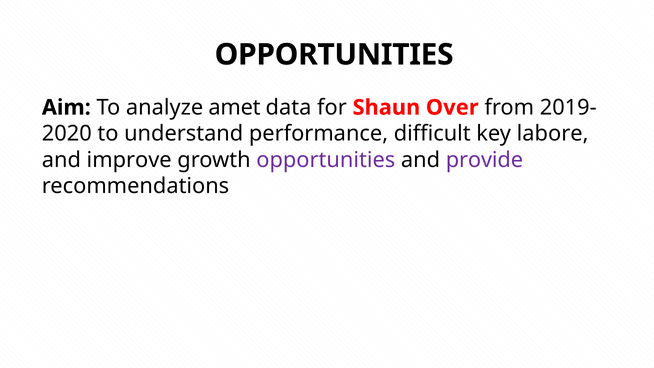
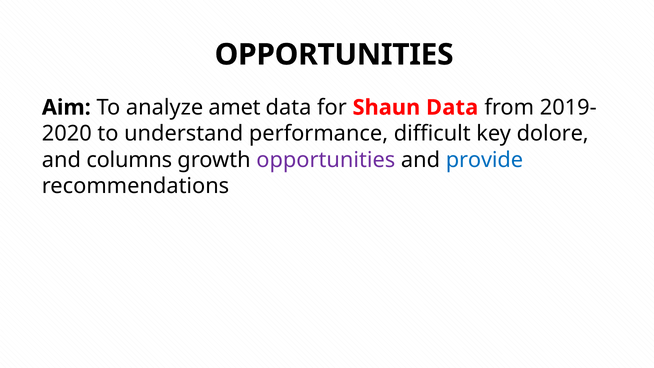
Shaun Over: Over -> Data
labore: labore -> dolore
improve: improve -> columns
provide colour: purple -> blue
